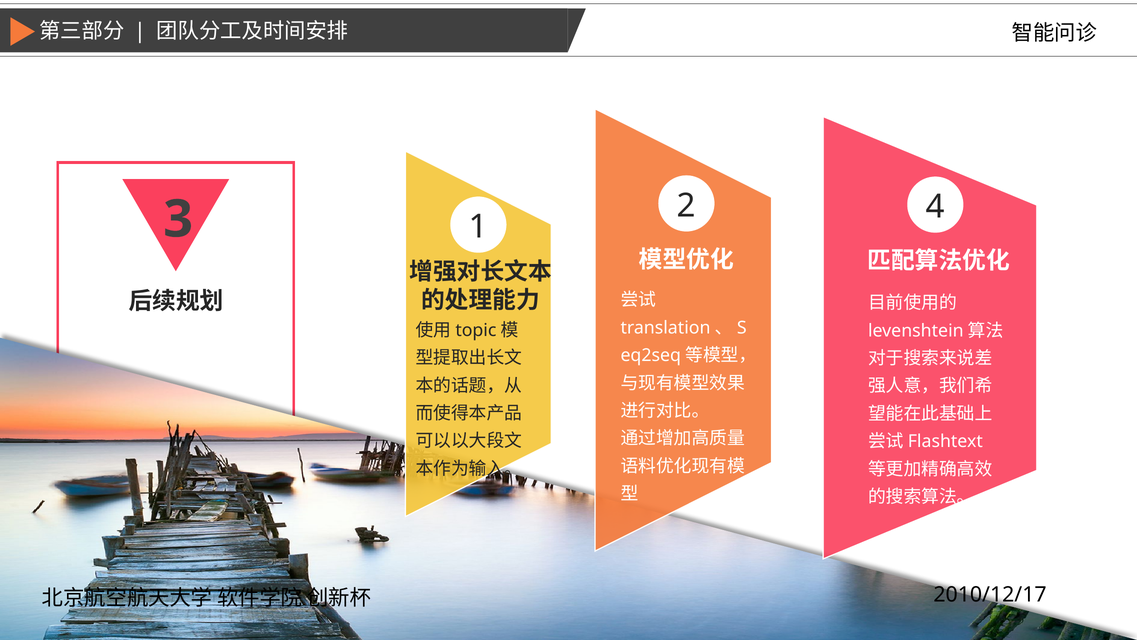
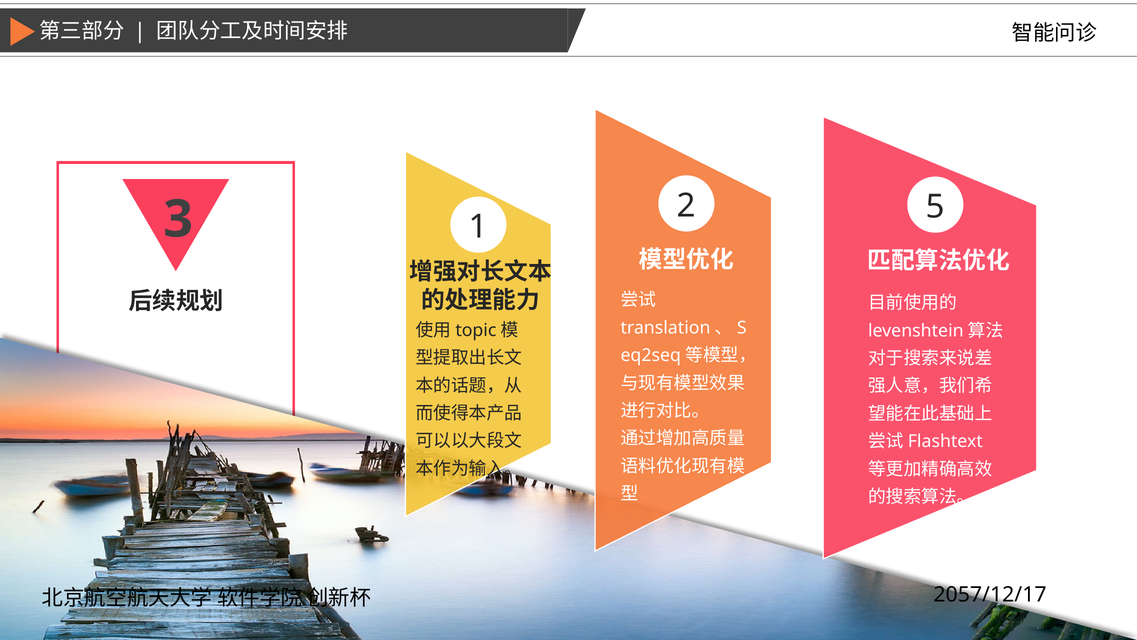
4: 4 -> 5
2010/12/17: 2010/12/17 -> 2057/12/17
